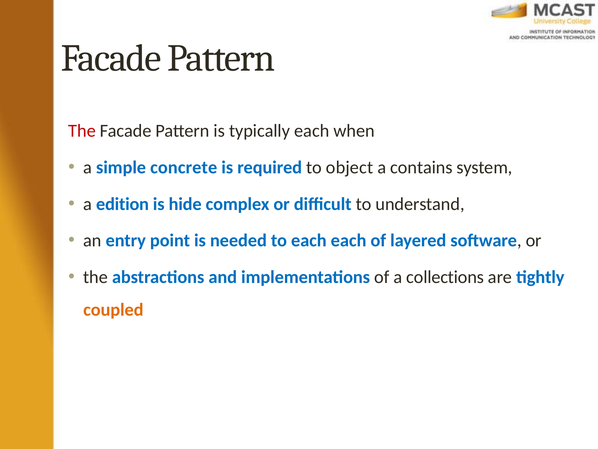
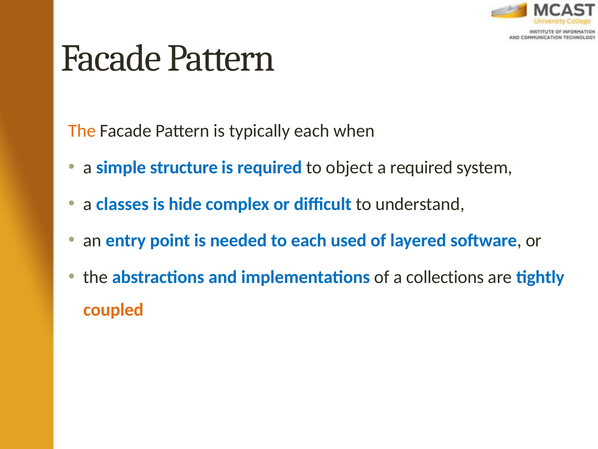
The at (82, 131) colour: red -> orange
concrete: concrete -> structure
a contains: contains -> required
edition: edition -> classes
each each: each -> used
